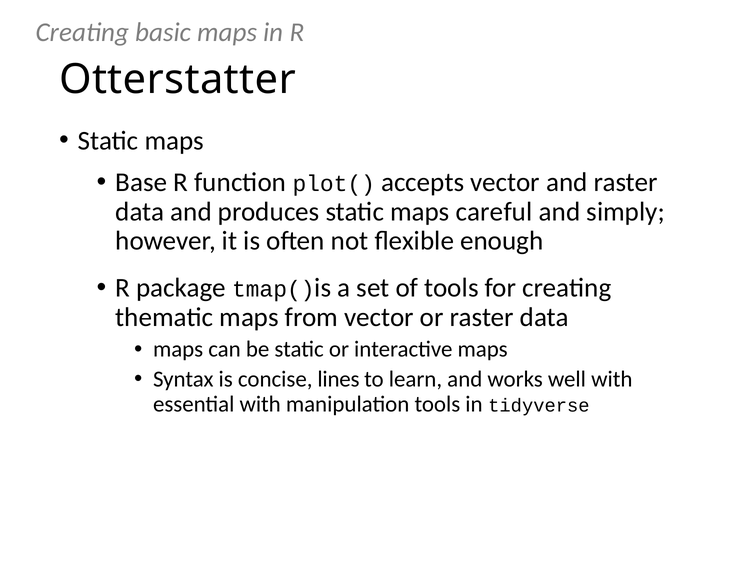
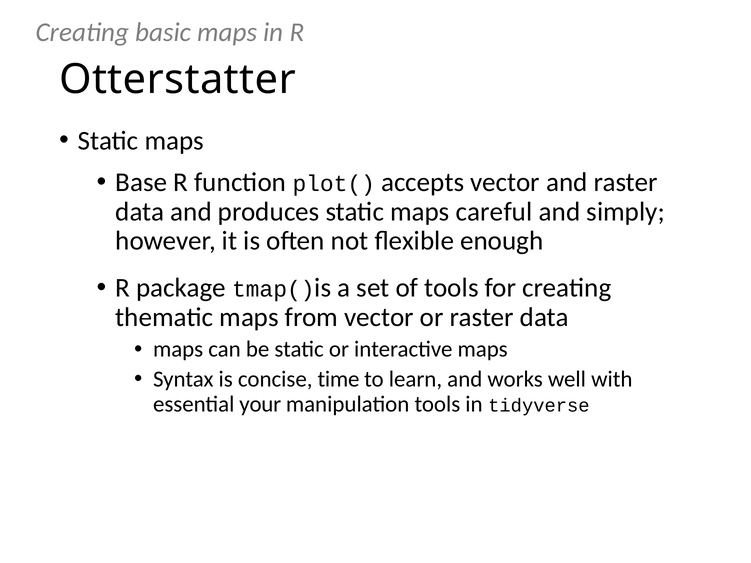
lines: lines -> time
essential with: with -> your
